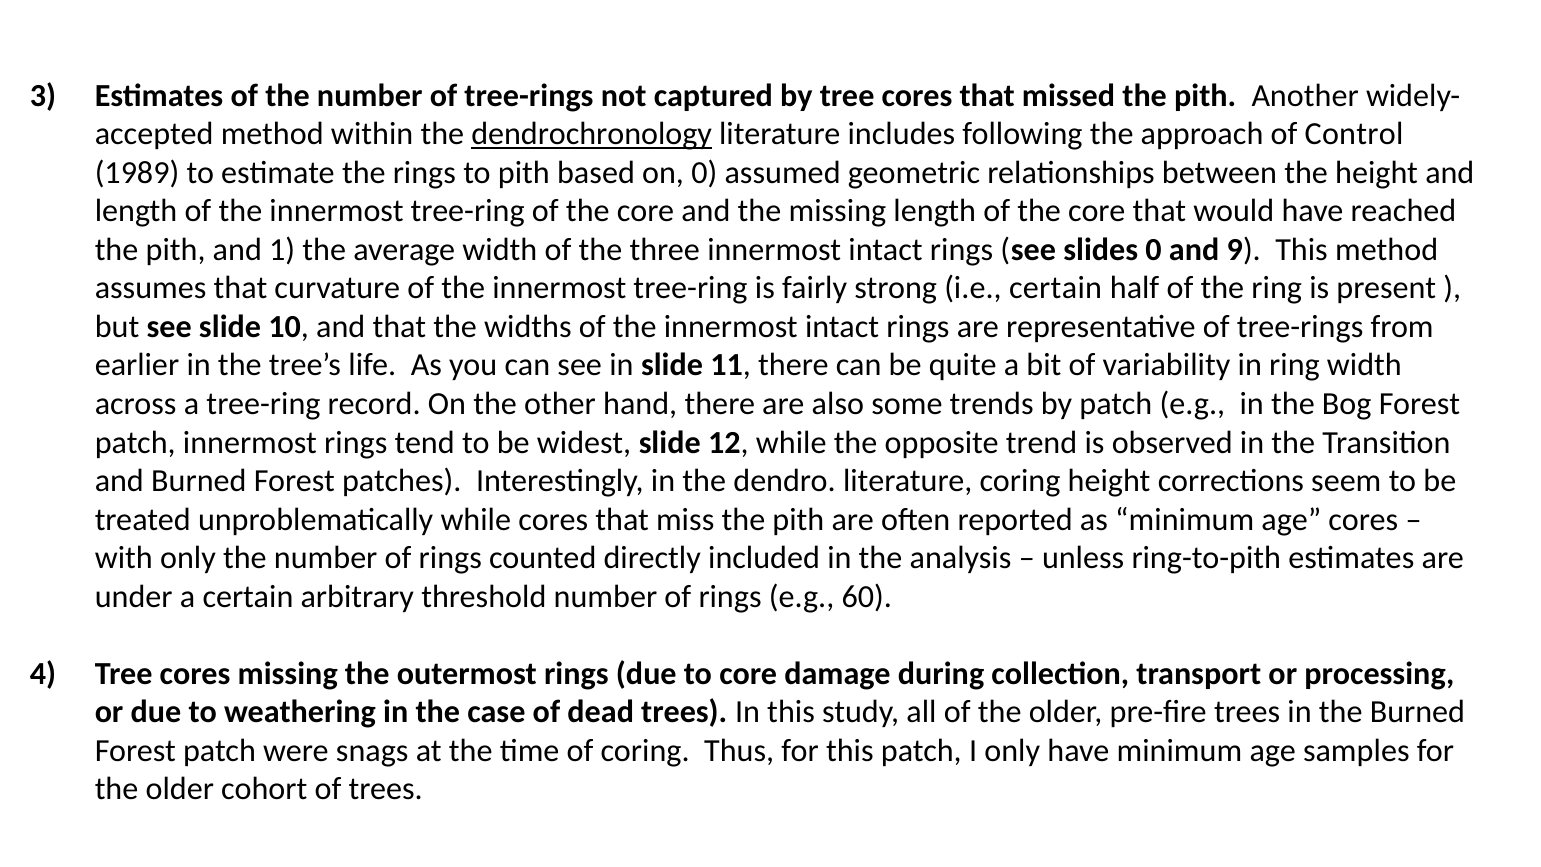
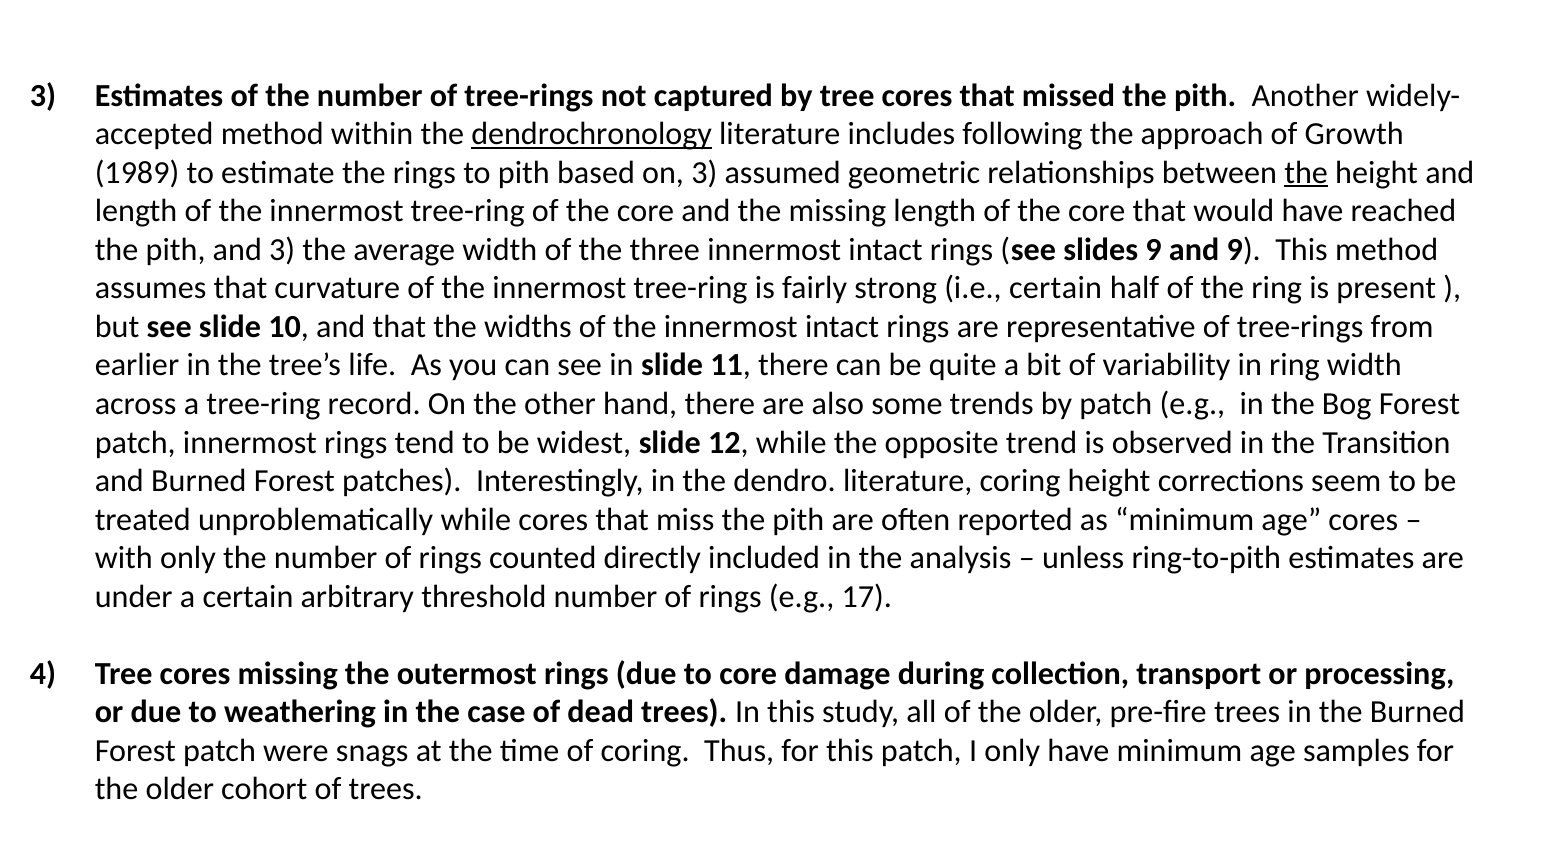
Control: Control -> Growth
on 0: 0 -> 3
the at (1306, 173) underline: none -> present
and 1: 1 -> 3
slides 0: 0 -> 9
60: 60 -> 17
